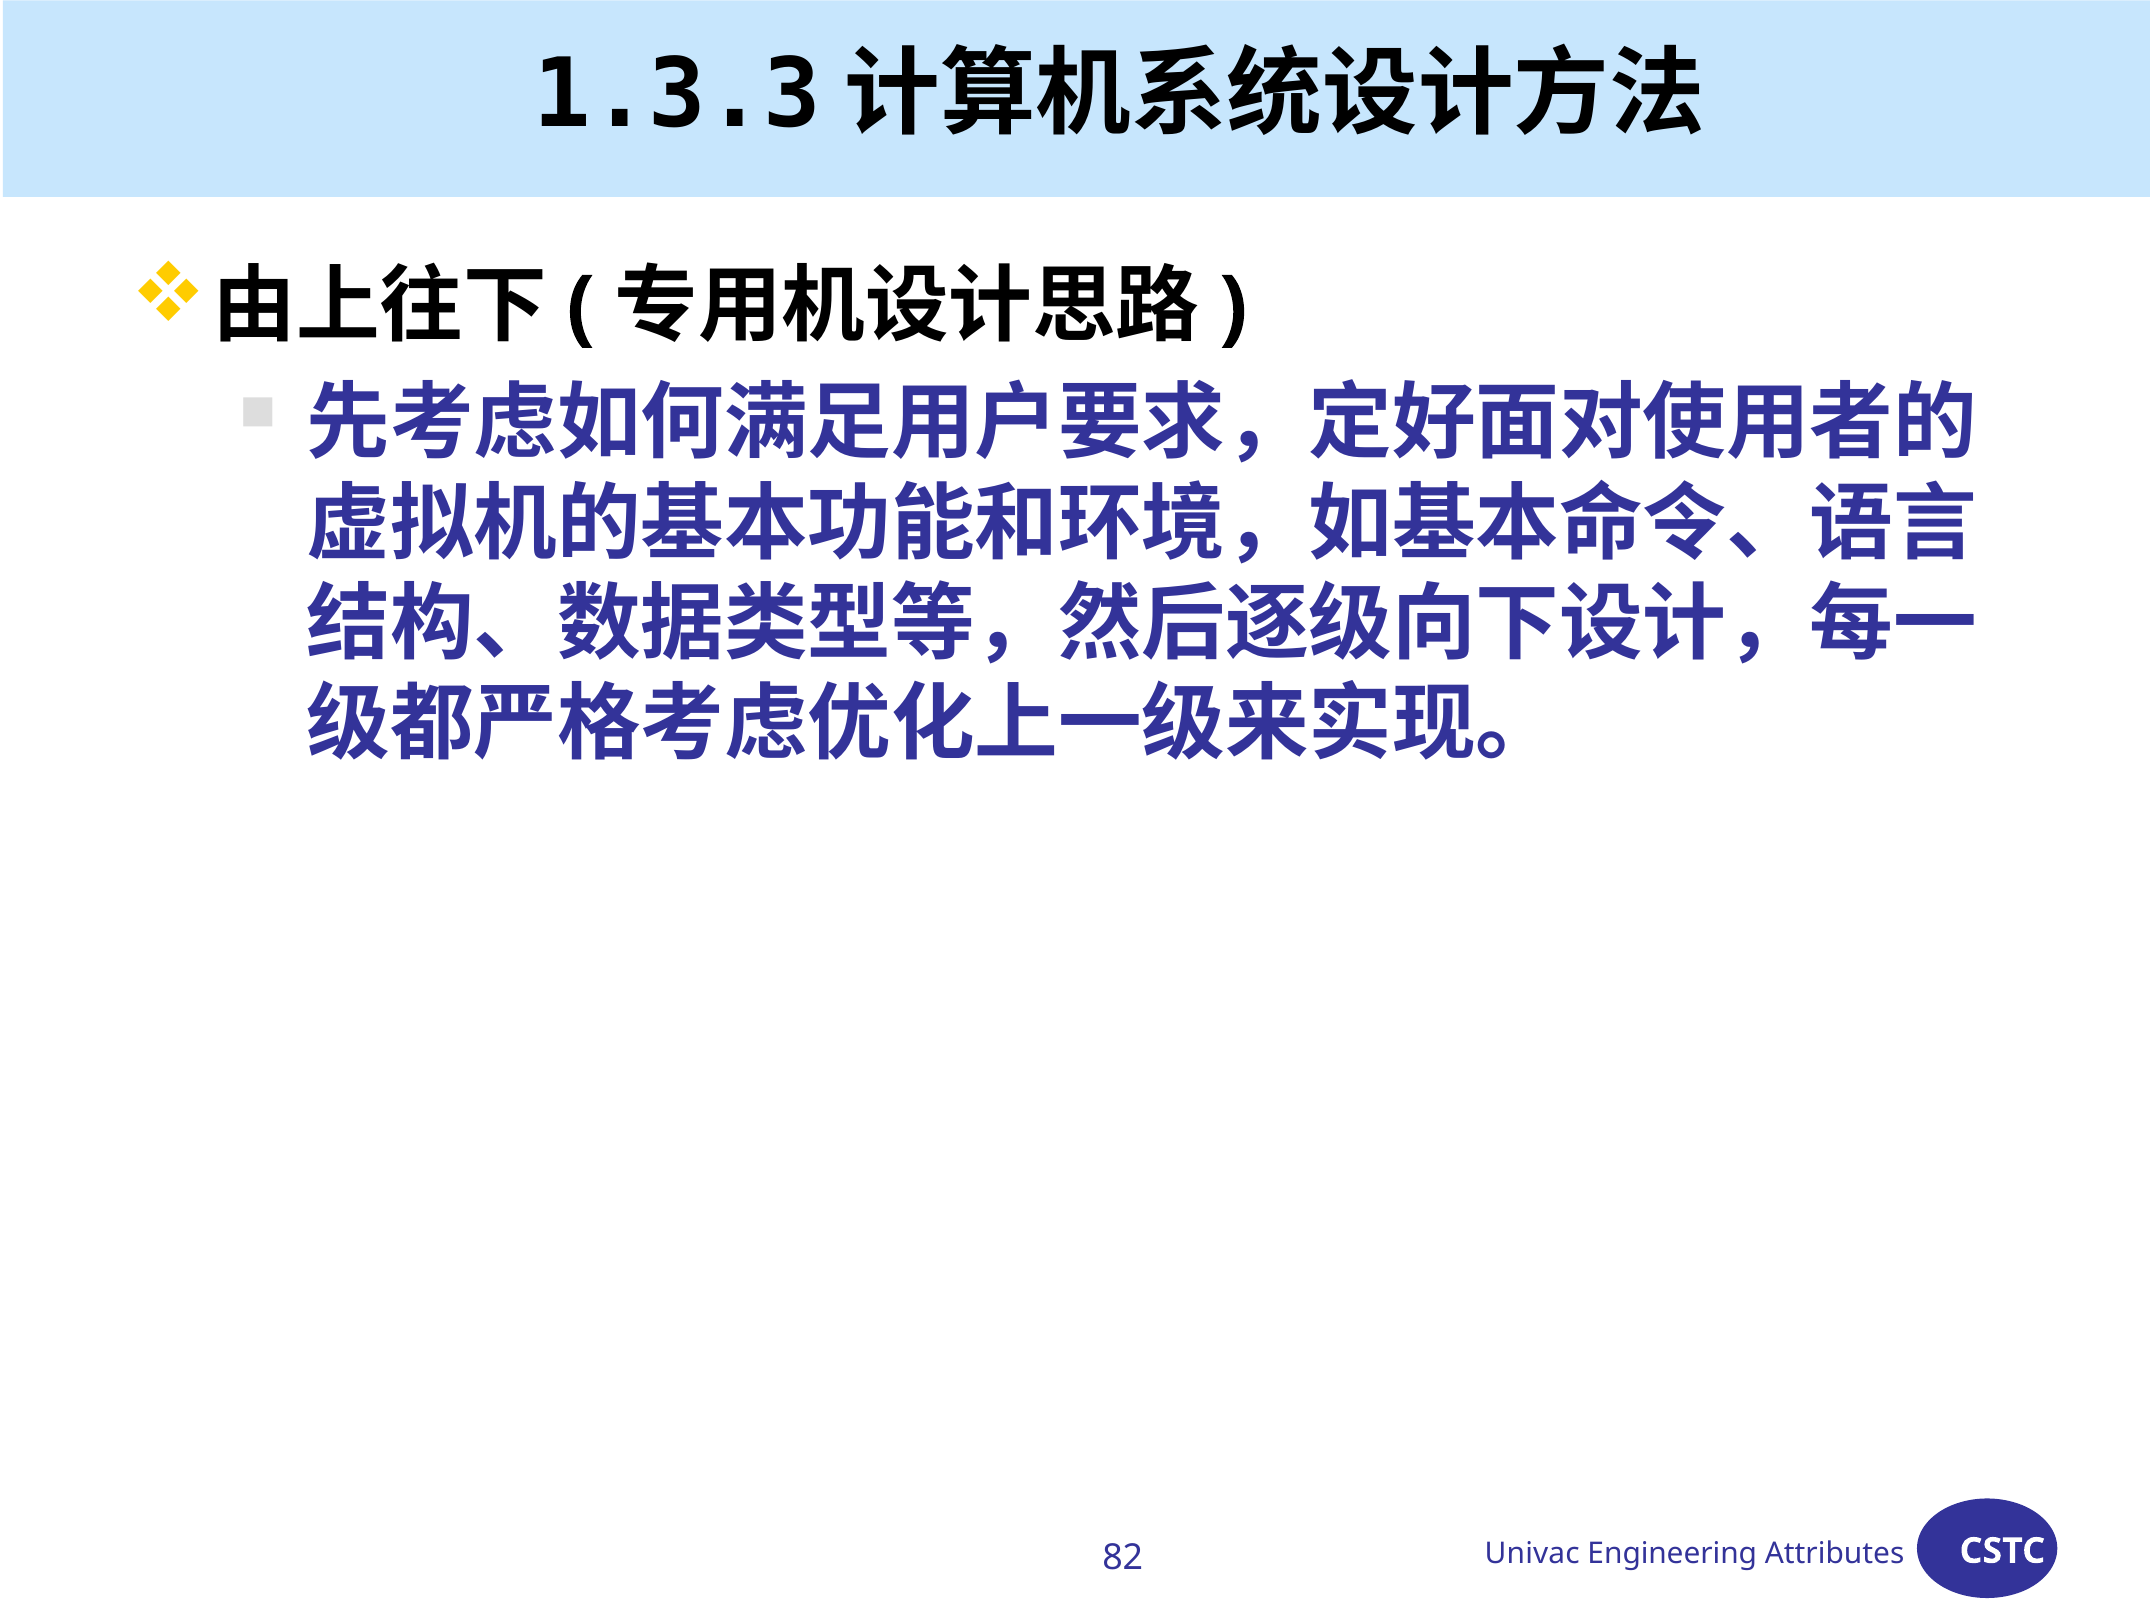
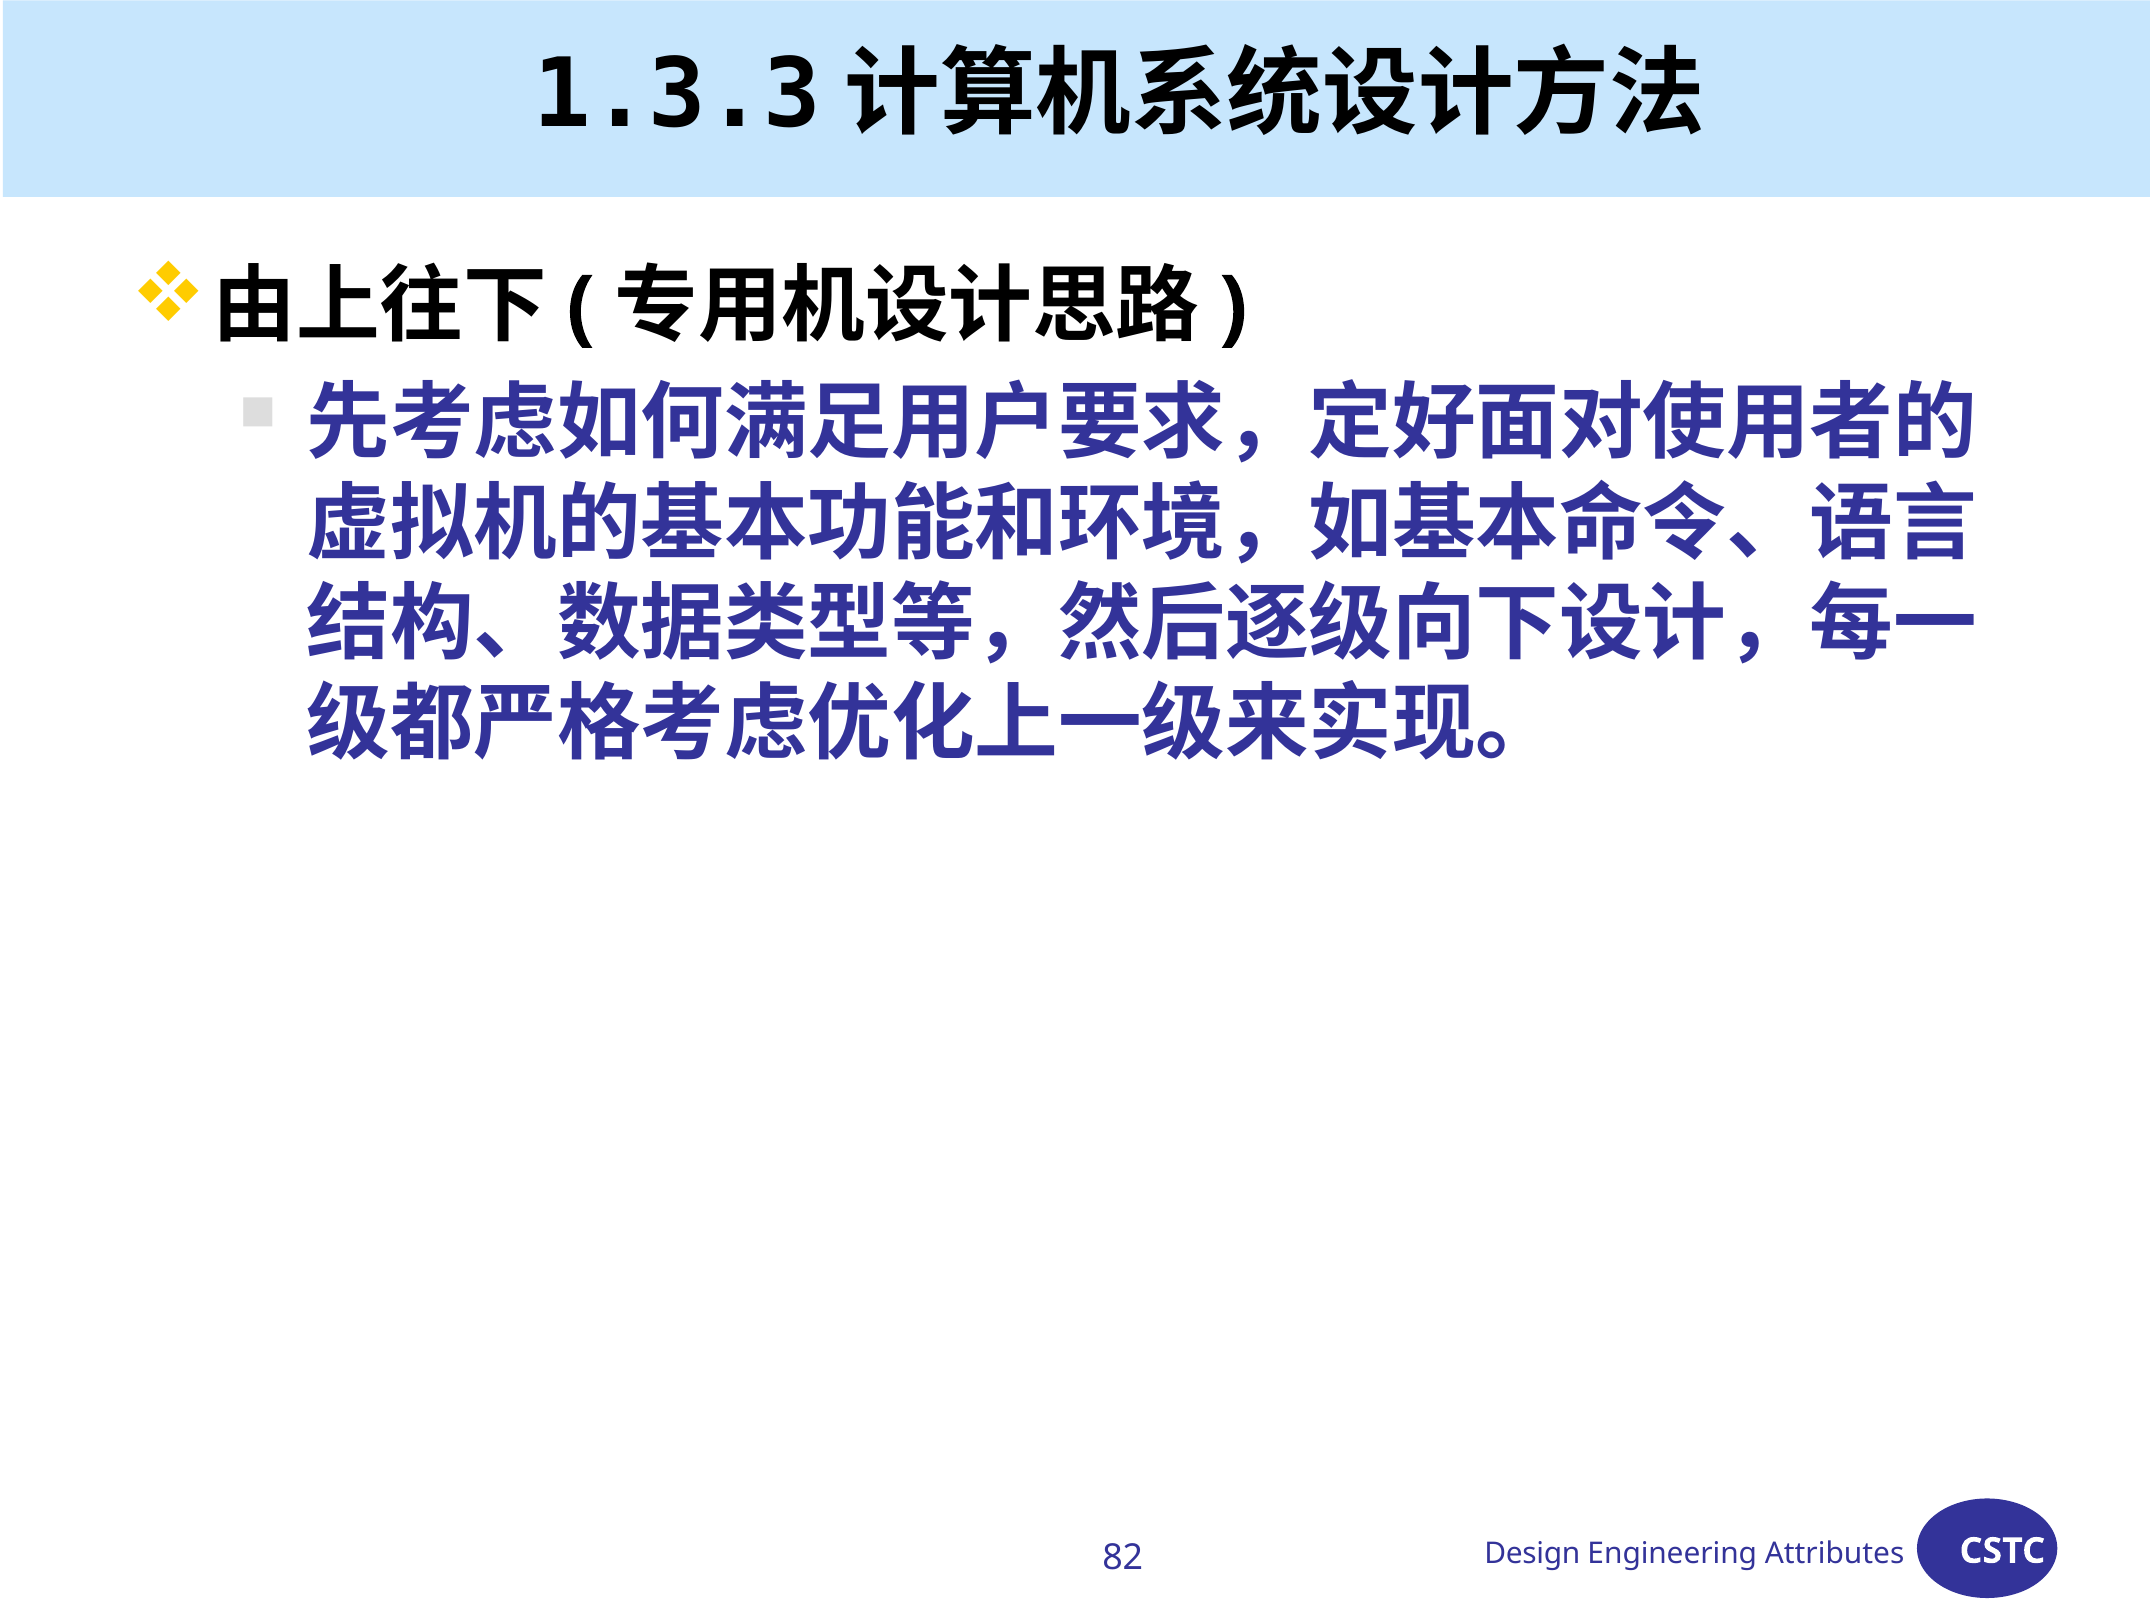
Univac: Univac -> Design
